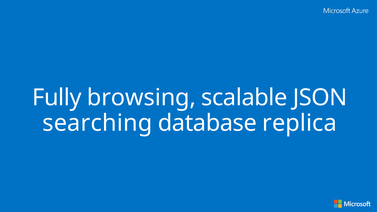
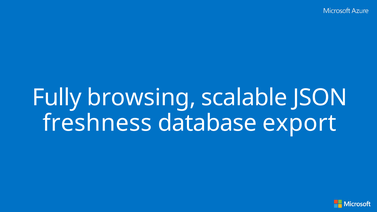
searching: searching -> freshness
replica: replica -> export
